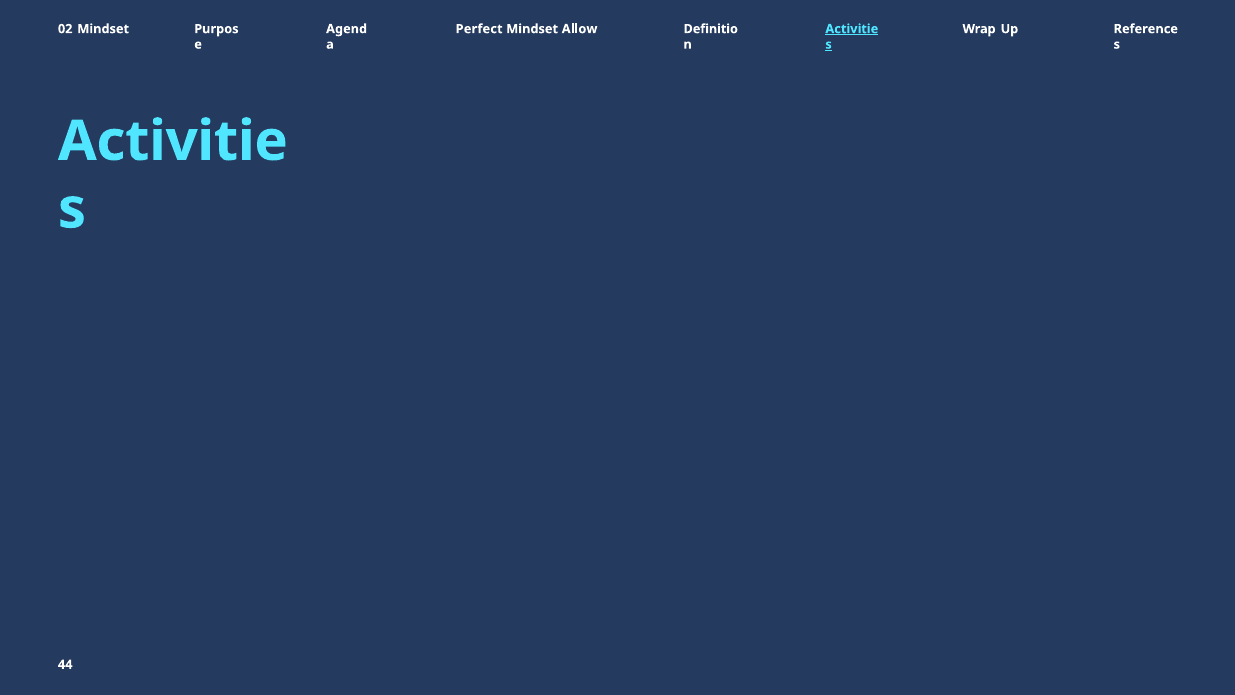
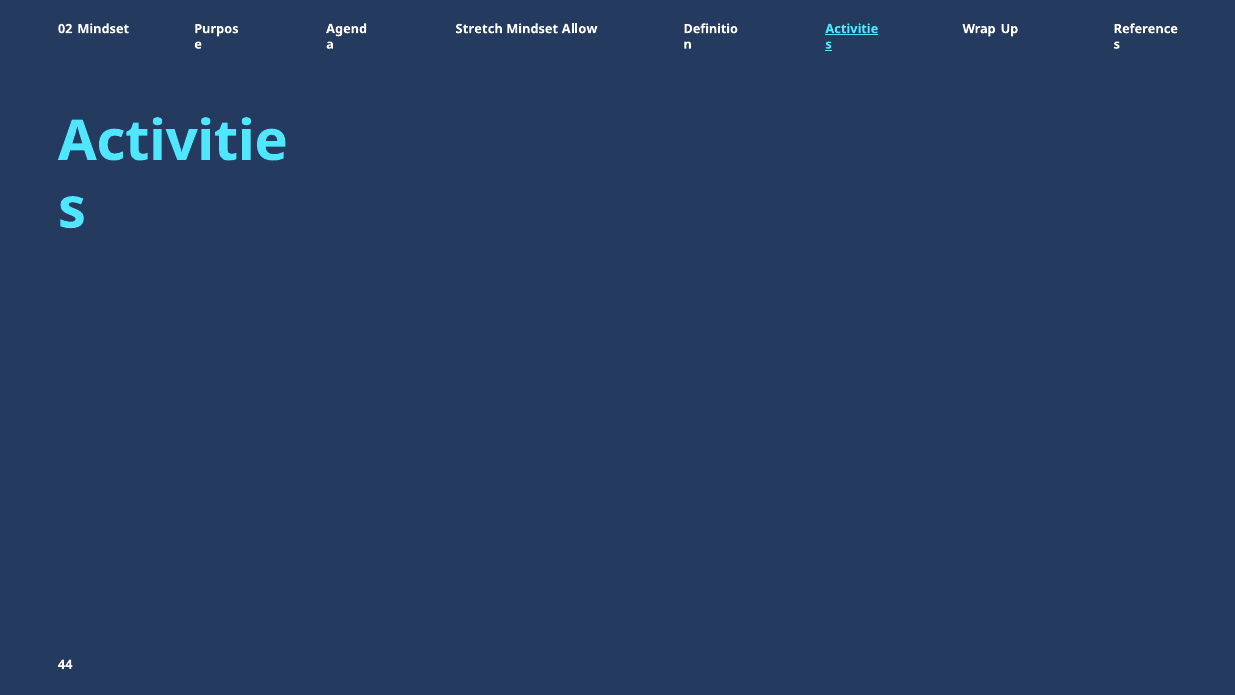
Perfect: Perfect -> Stretch
